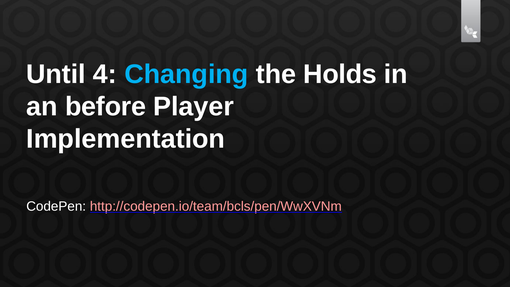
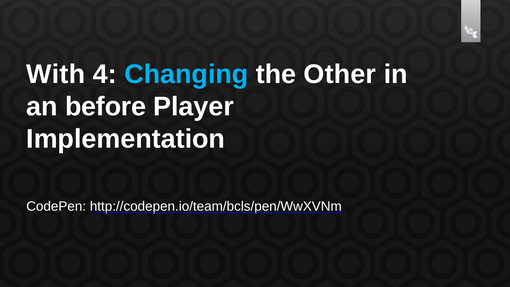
Until: Until -> With
Holds: Holds -> Other
http://codepen.io/team/bcls/pen/WwXVNm colour: pink -> white
